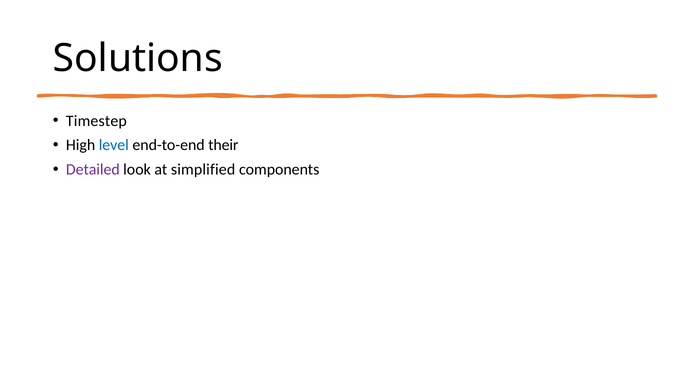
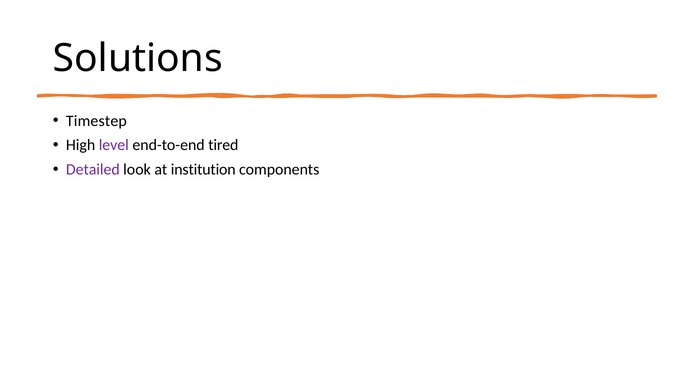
level colour: blue -> purple
their: their -> tired
simplified: simplified -> institution
